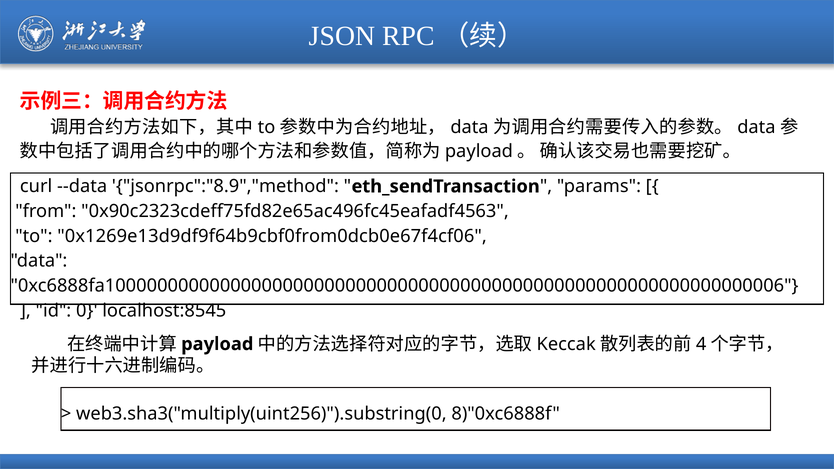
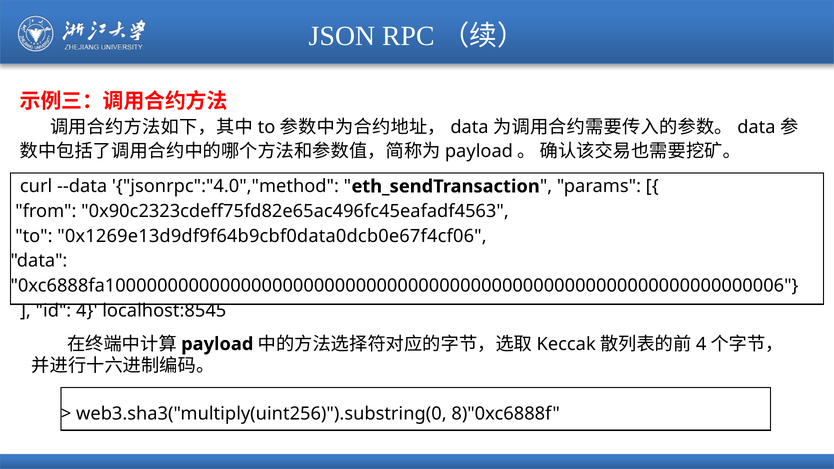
jsonrpc":"8.9","method: jsonrpc":"8.9","method -> jsonrpc":"4.0","method
0x1269e13d9df9f64b9cbf0from0dcb0e67f4cf06: 0x1269e13d9df9f64b9cbf0from0dcb0e67f4cf06 -> 0x1269e13d9df9f64b9cbf0data0dcb0e67f4cf06
0: 0 -> 4
